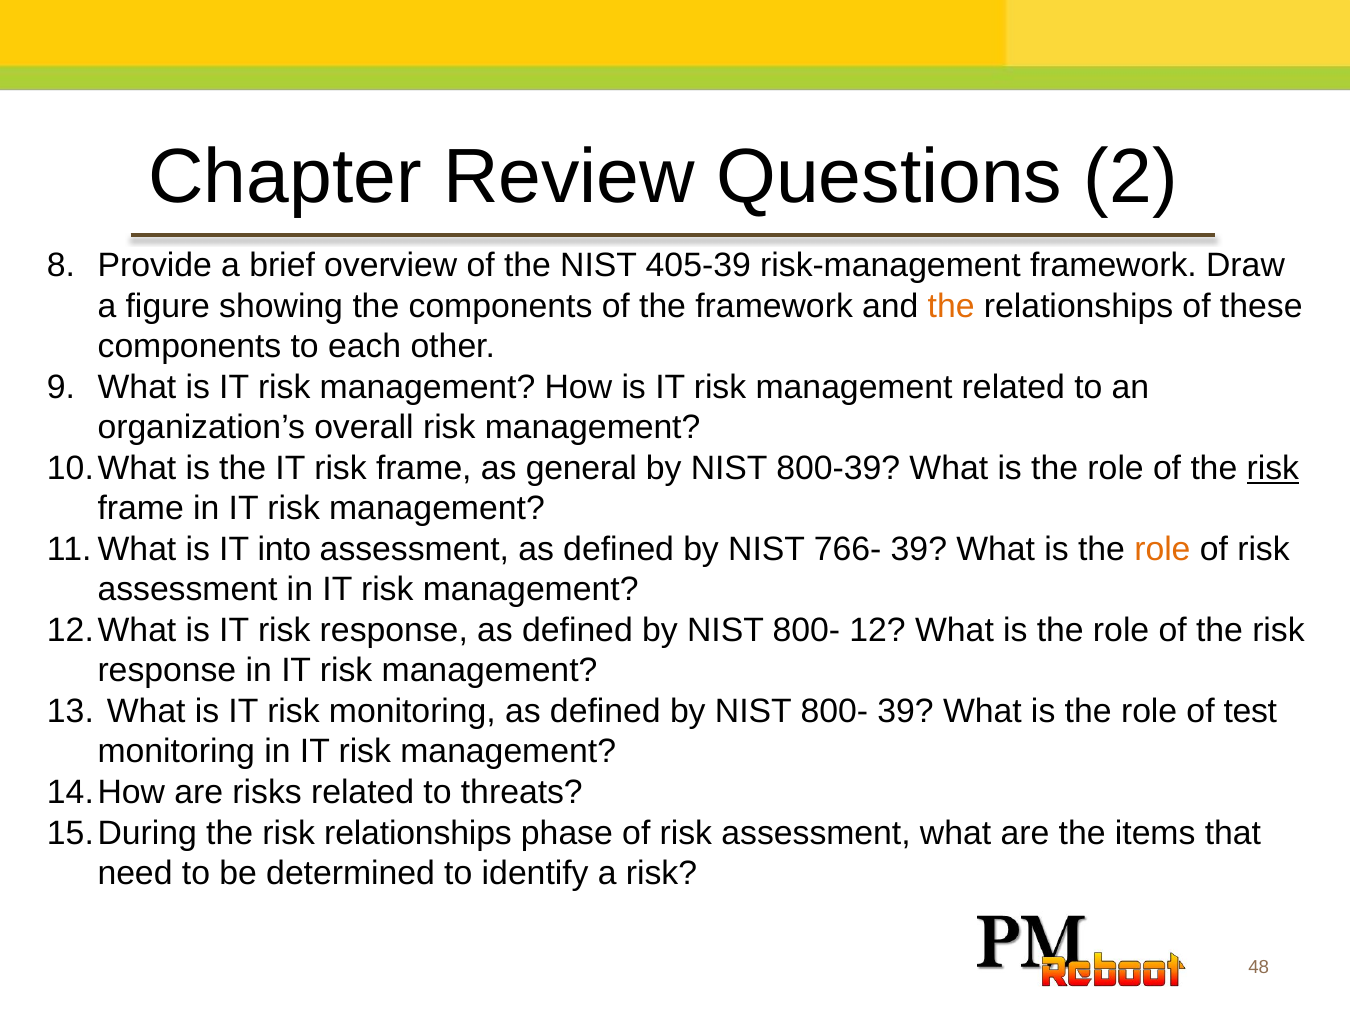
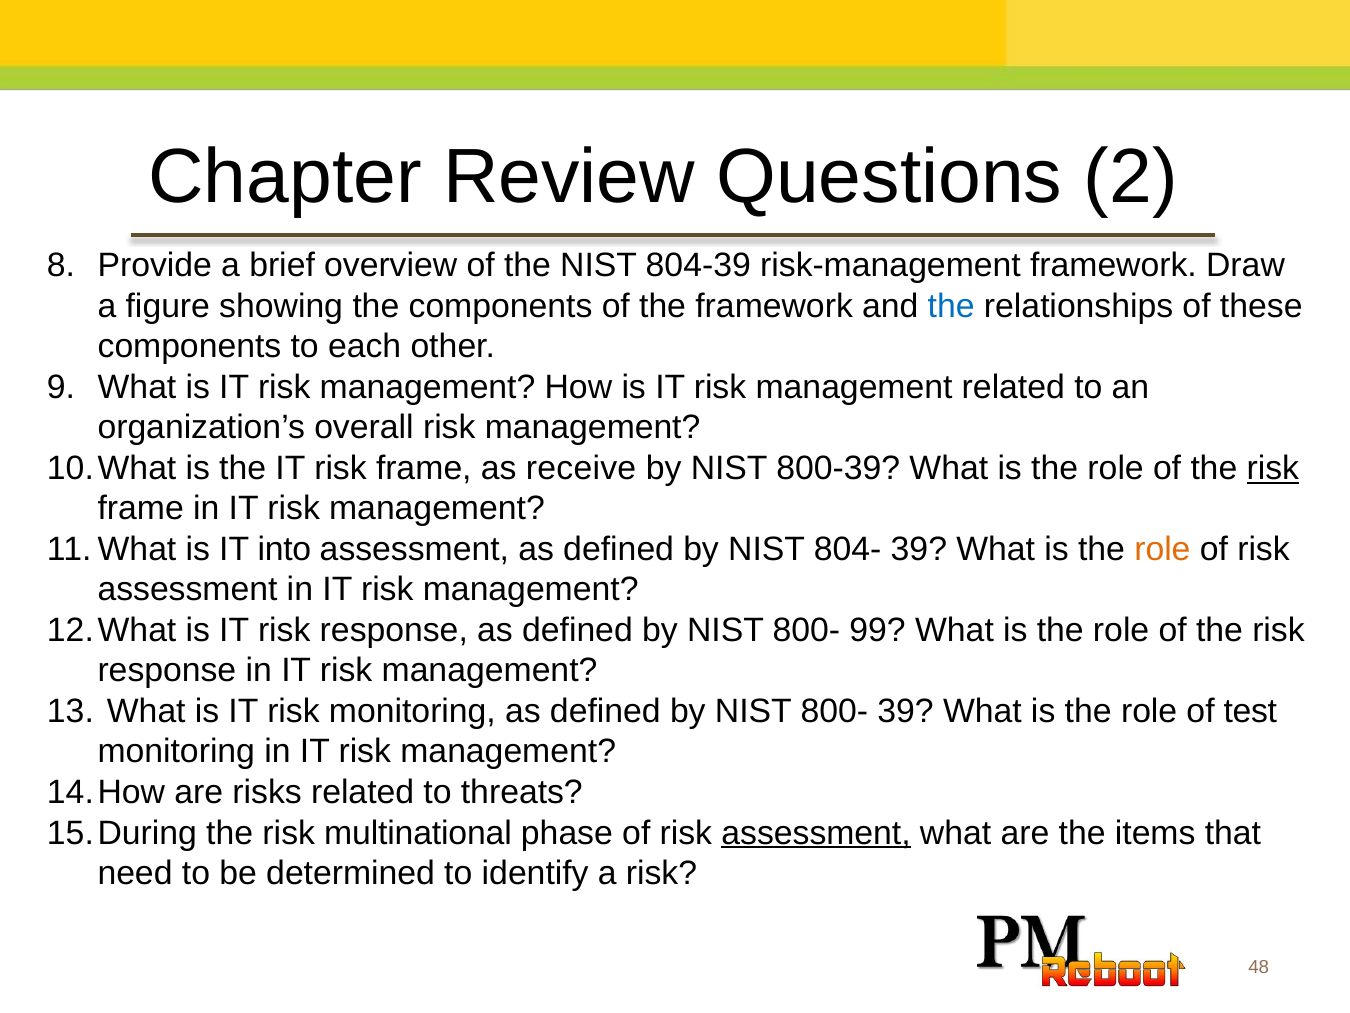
405-39: 405-39 -> 804-39
the at (951, 306) colour: orange -> blue
general: general -> receive
766-: 766- -> 804-
12: 12 -> 99
risk relationships: relationships -> multinational
assessment at (816, 832) underline: none -> present
